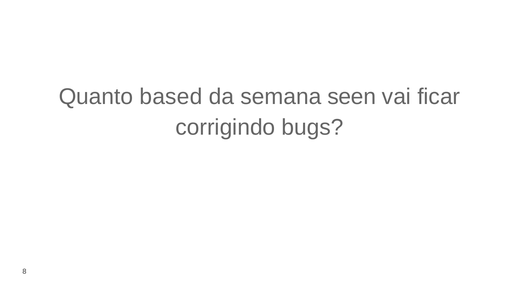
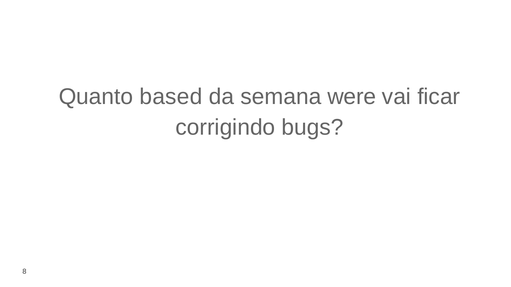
seen: seen -> were
